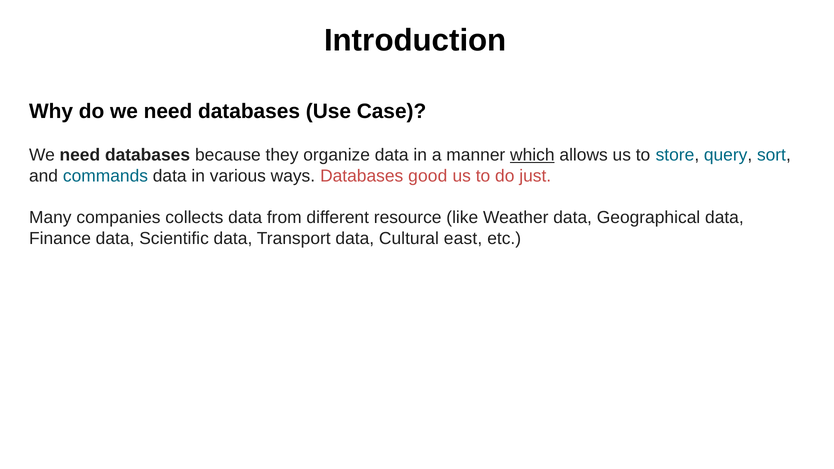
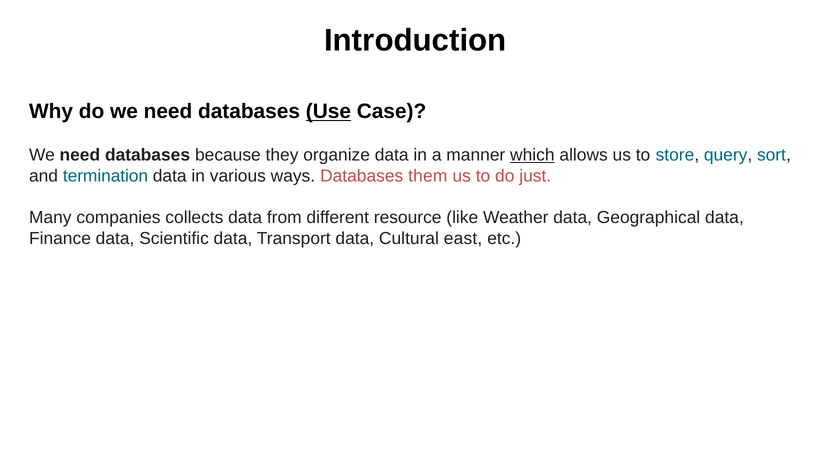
Use underline: none -> present
commands: commands -> termination
good: good -> them
